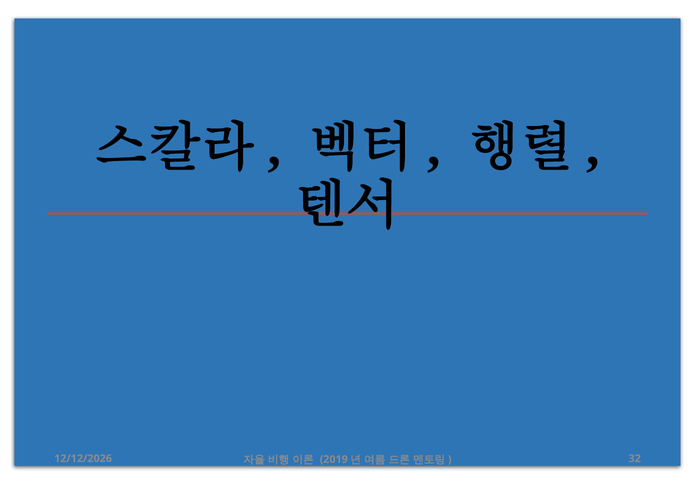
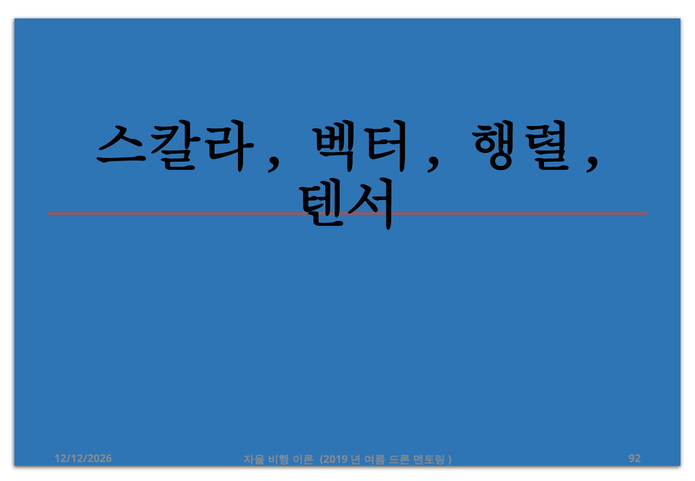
32: 32 -> 92
